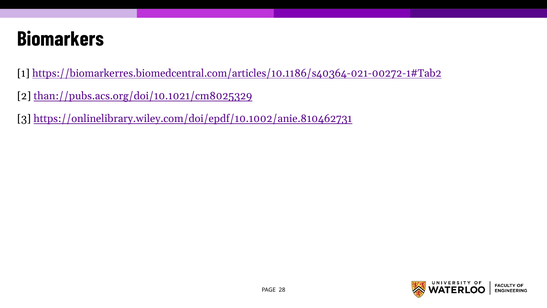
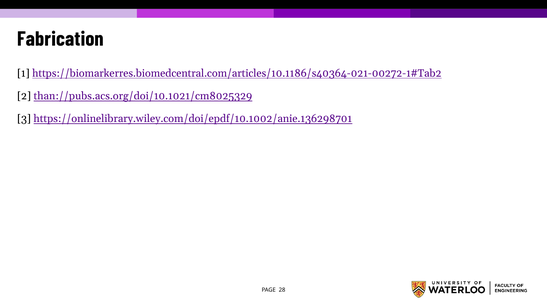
Biomarkers: Biomarkers -> Fabrication
https://onlinelibrary.wiley.com/doi/epdf/10.1002/anie.810462731: https://onlinelibrary.wiley.com/doi/epdf/10.1002/anie.810462731 -> https://onlinelibrary.wiley.com/doi/epdf/10.1002/anie.136298701
